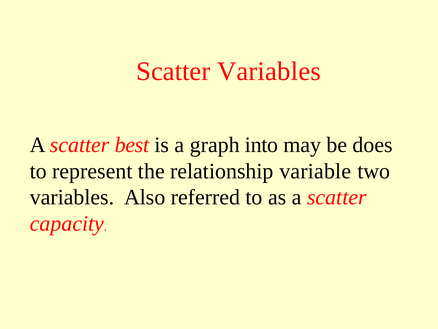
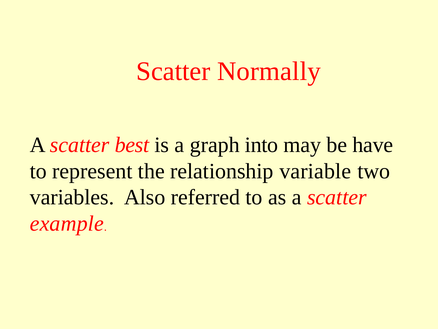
Scatter Variables: Variables -> Normally
does: does -> have
capacity: capacity -> example
